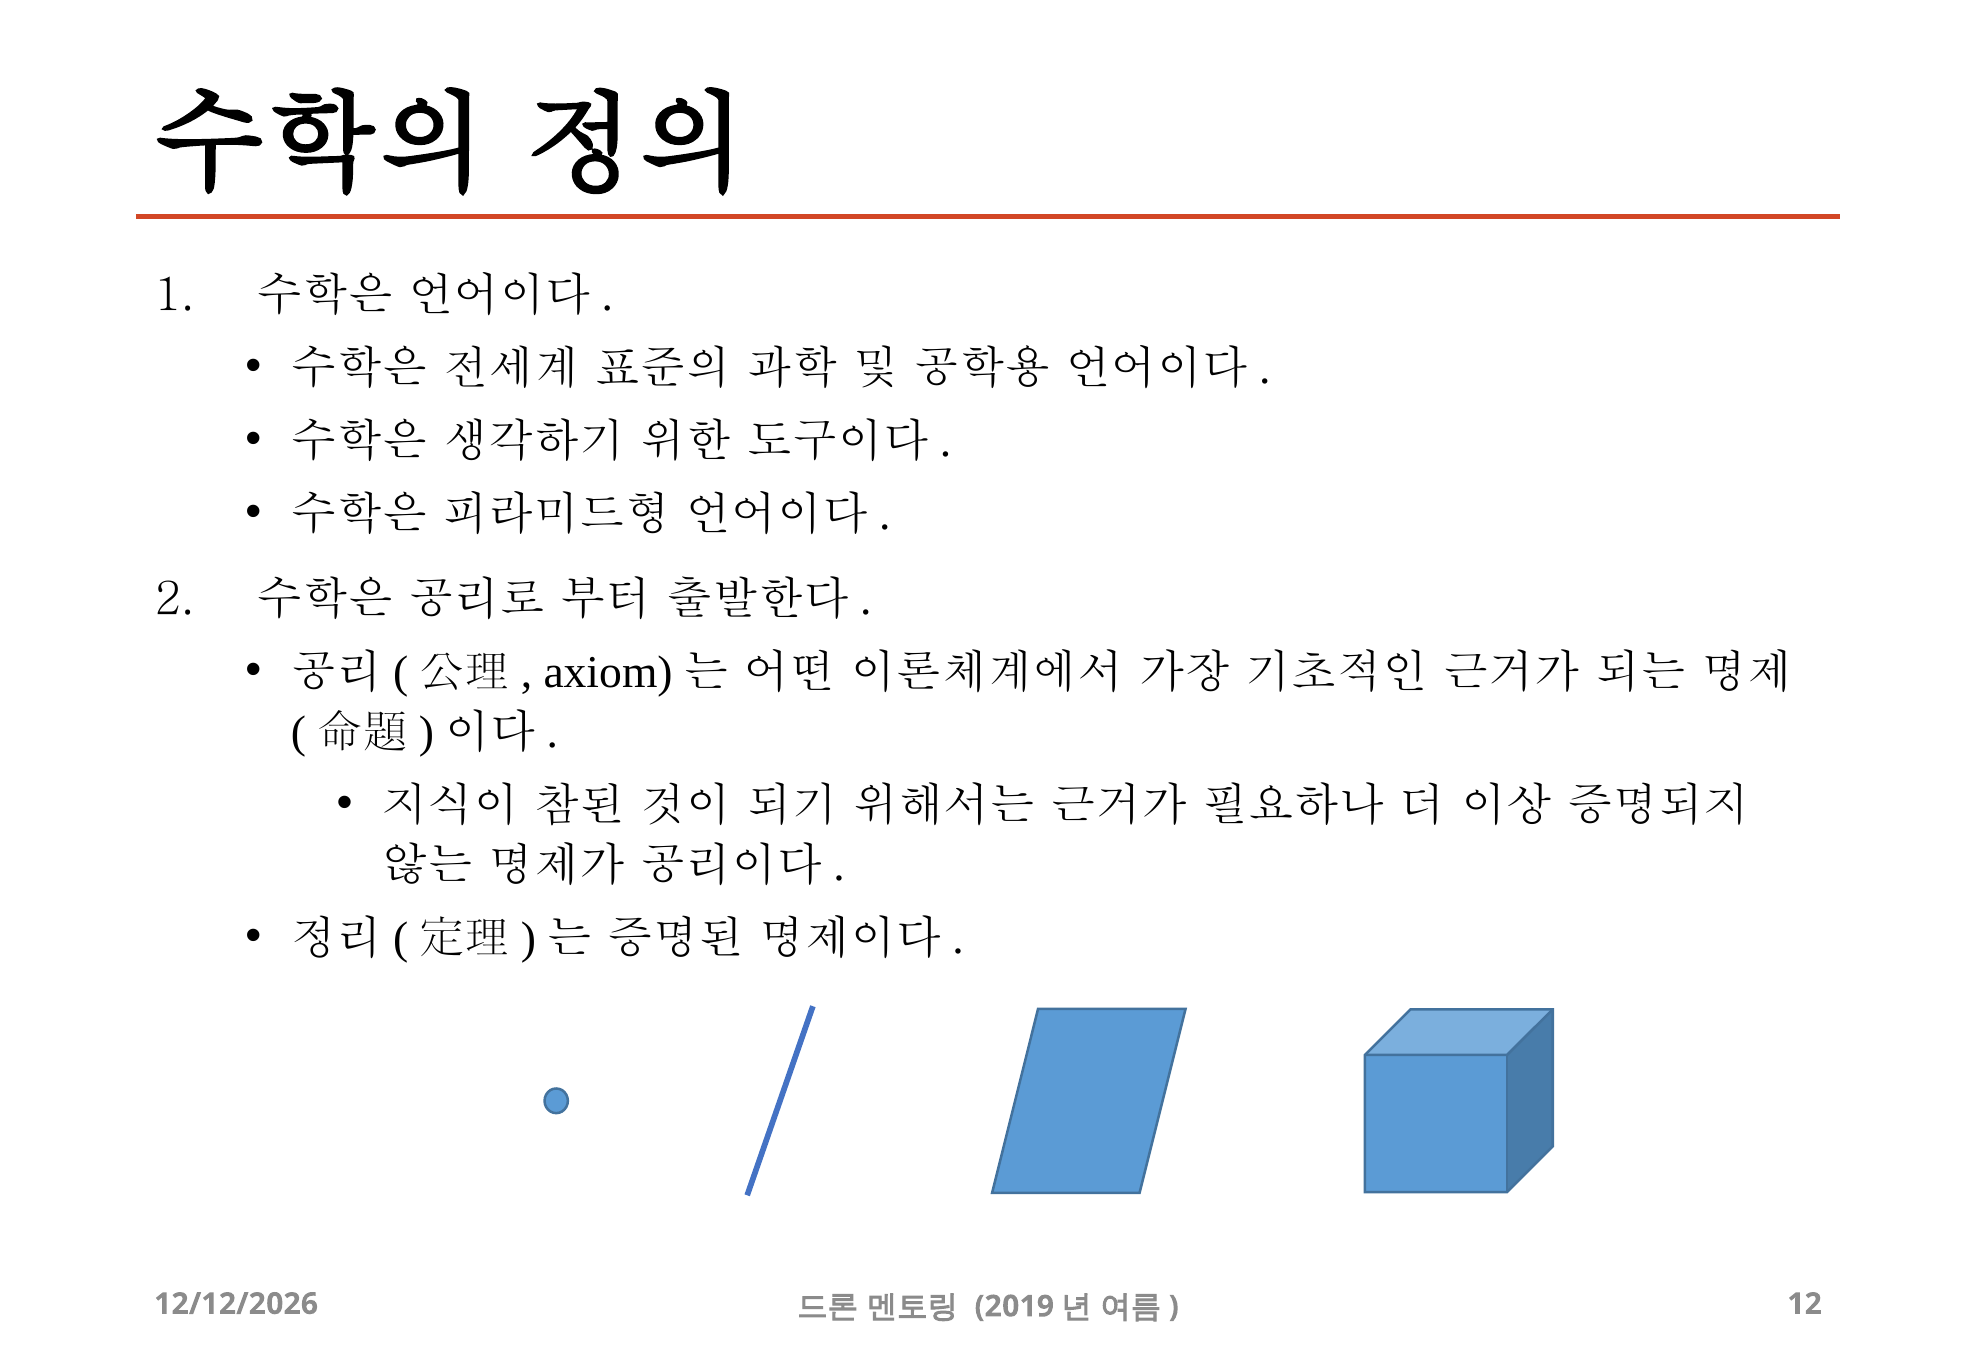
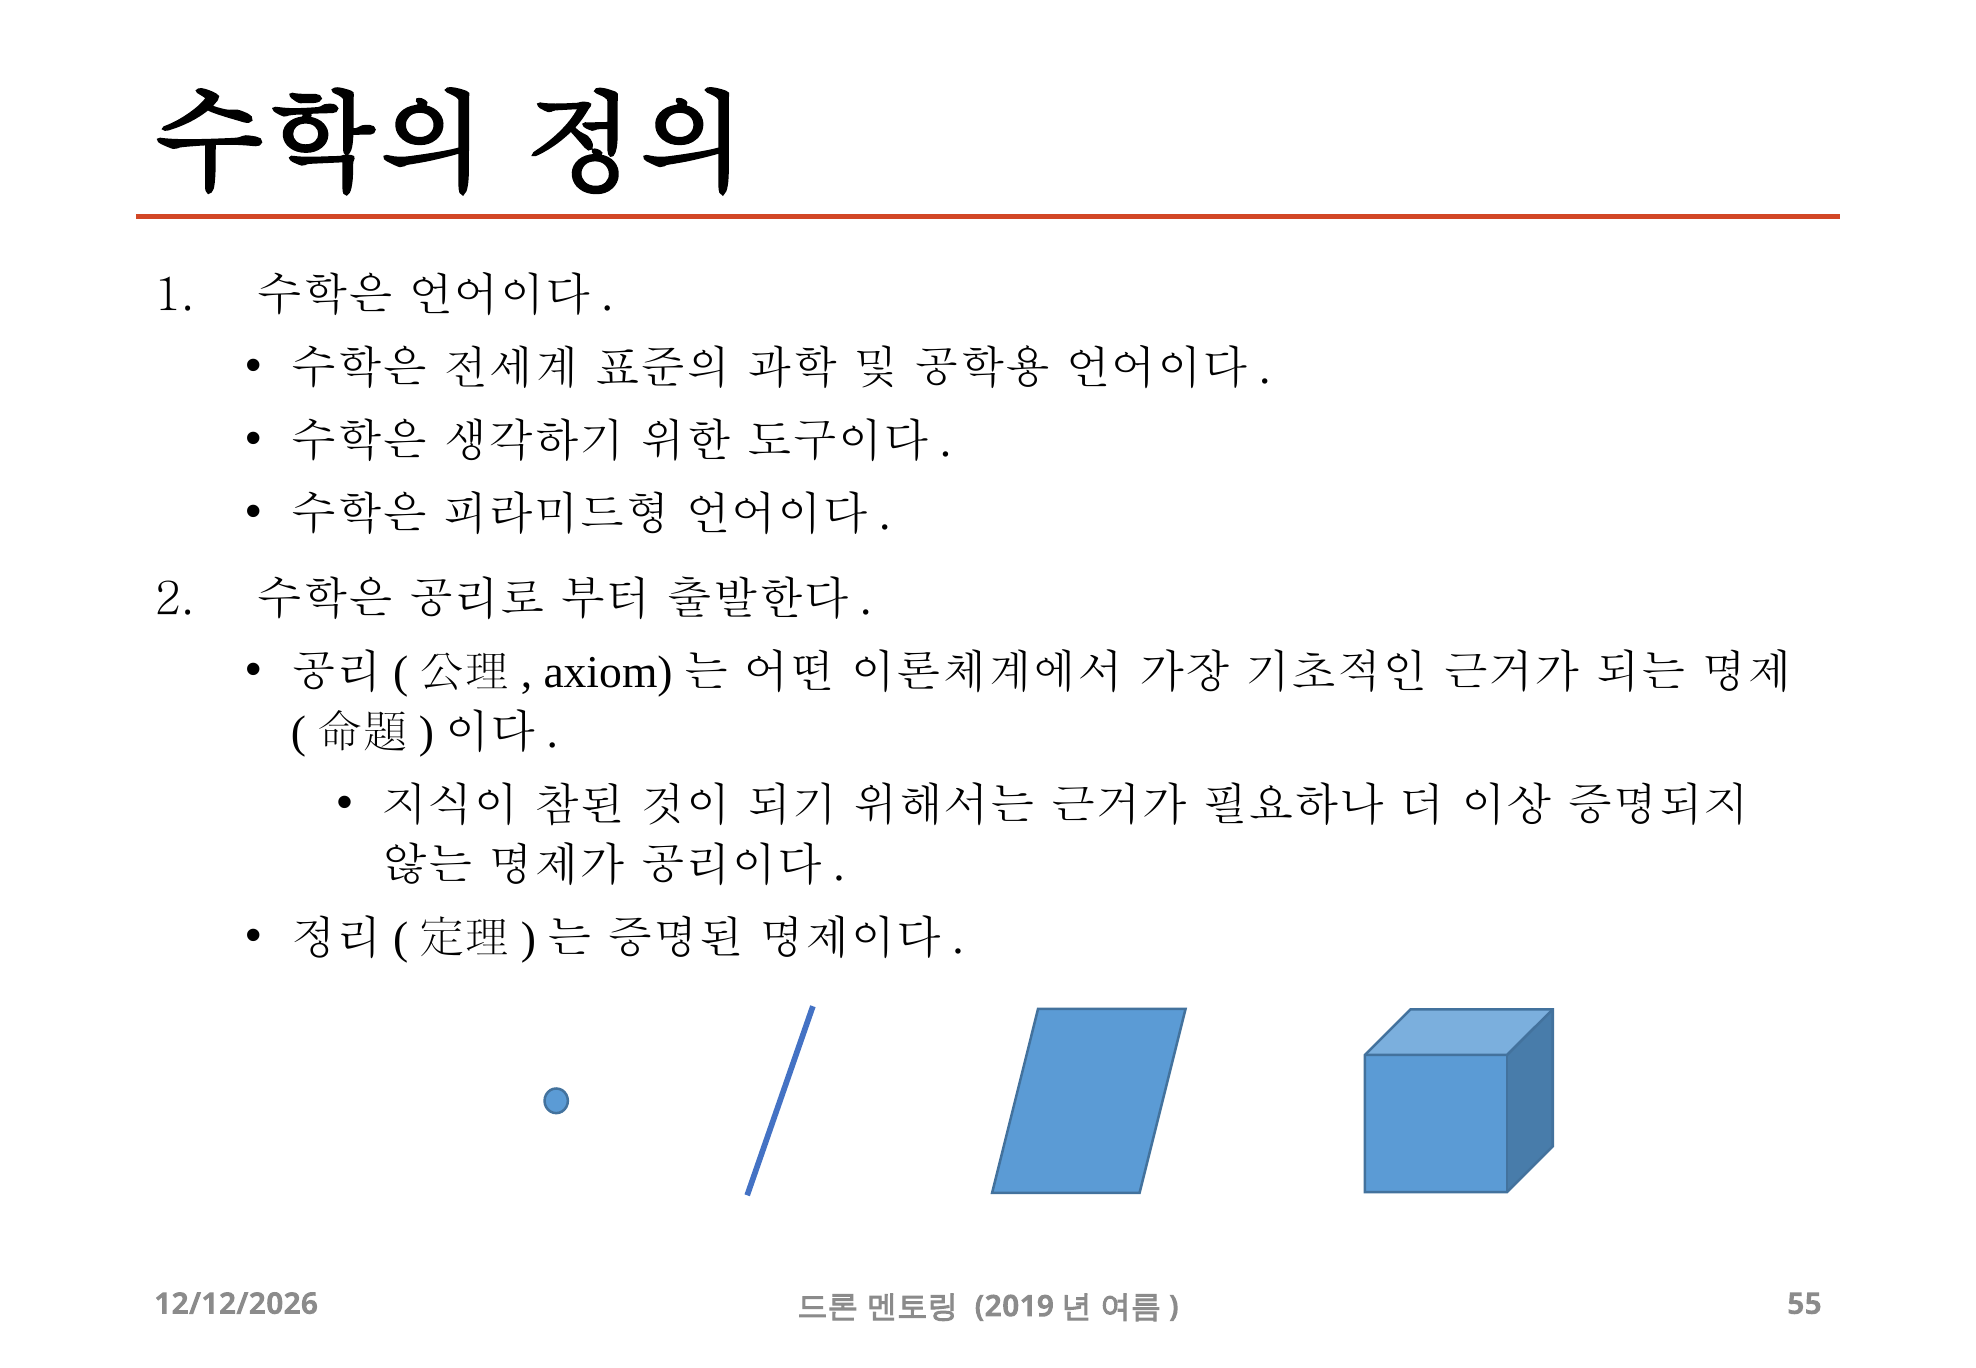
12: 12 -> 55
